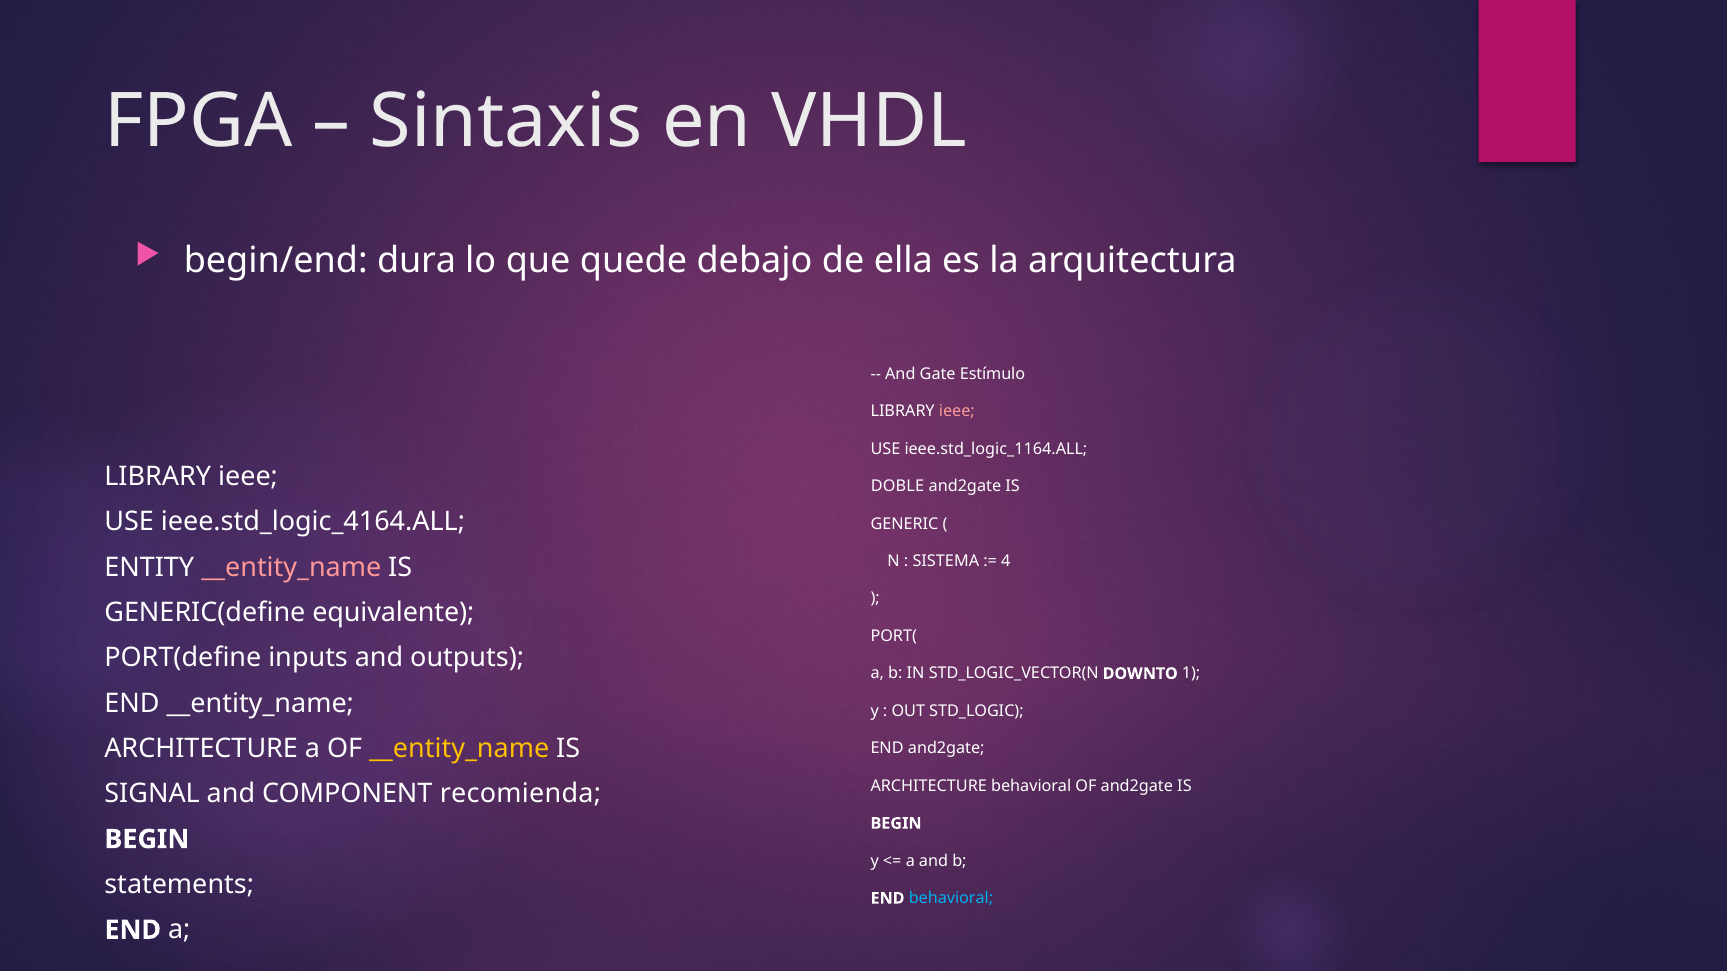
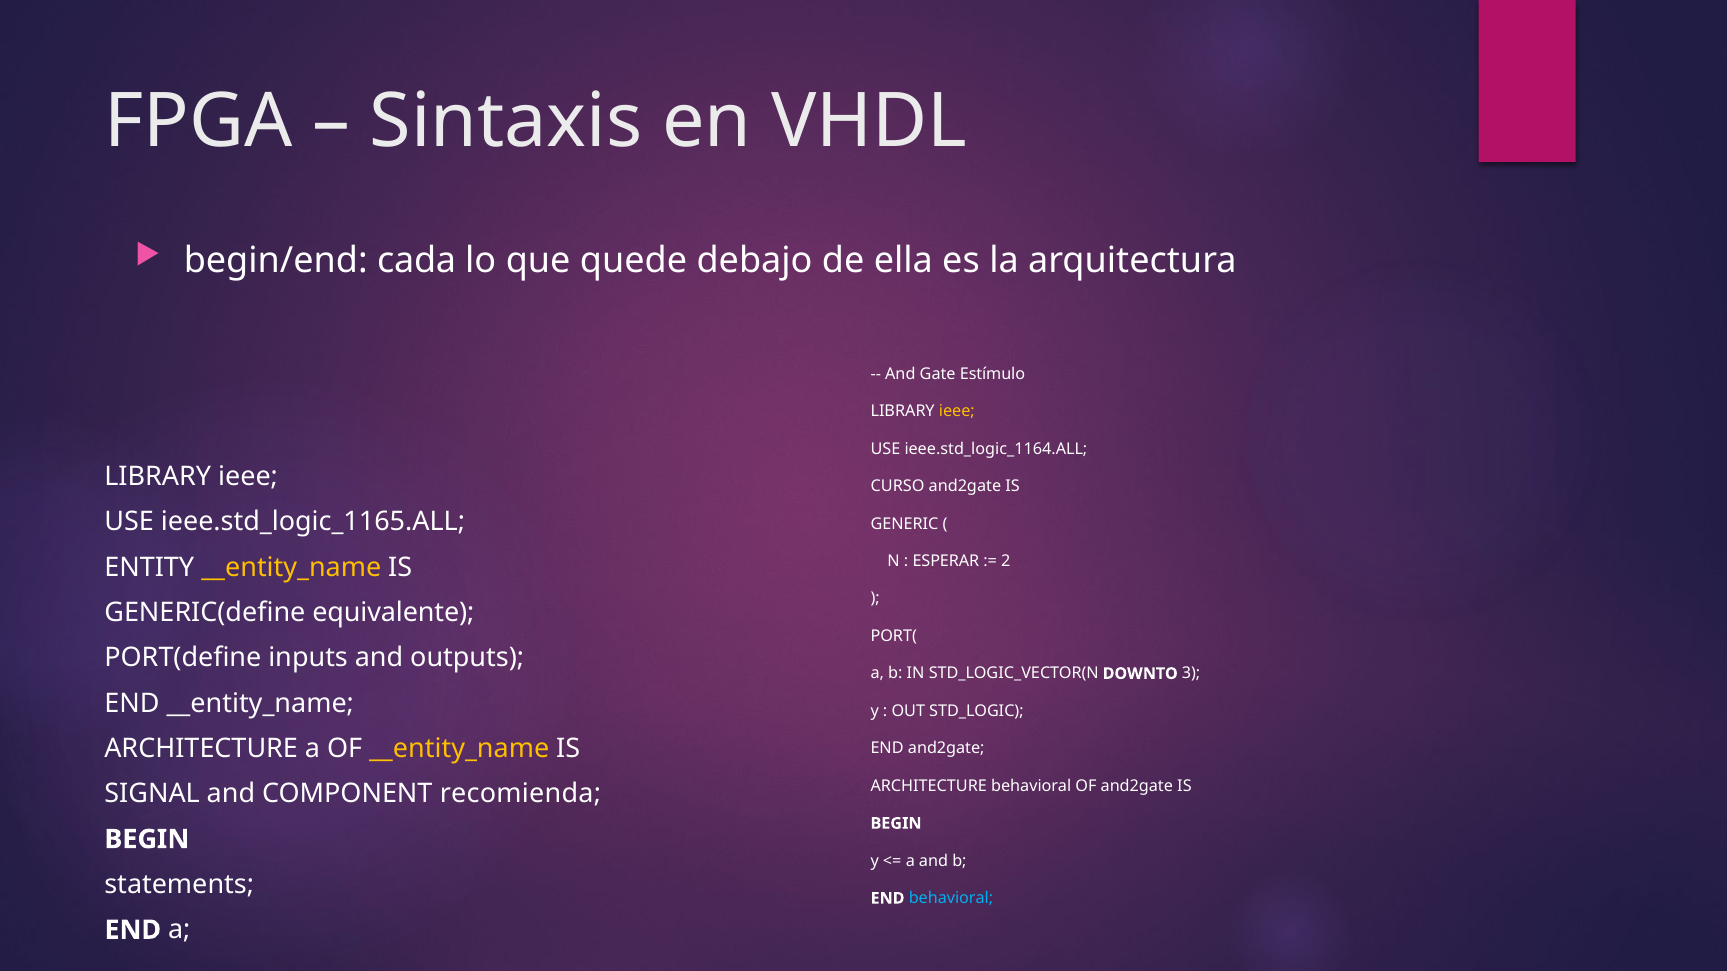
dura: dura -> cada
ieee at (957, 411) colour: pink -> yellow
DOBLE: DOBLE -> CURSO
ieee.std_logic_4164.ALL: ieee.std_logic_4164.ALL -> ieee.std_logic_1165.ALL
SISTEMA: SISTEMA -> ESPERAR
4: 4 -> 2
__entity_name at (291, 568) colour: pink -> yellow
1: 1 -> 3
